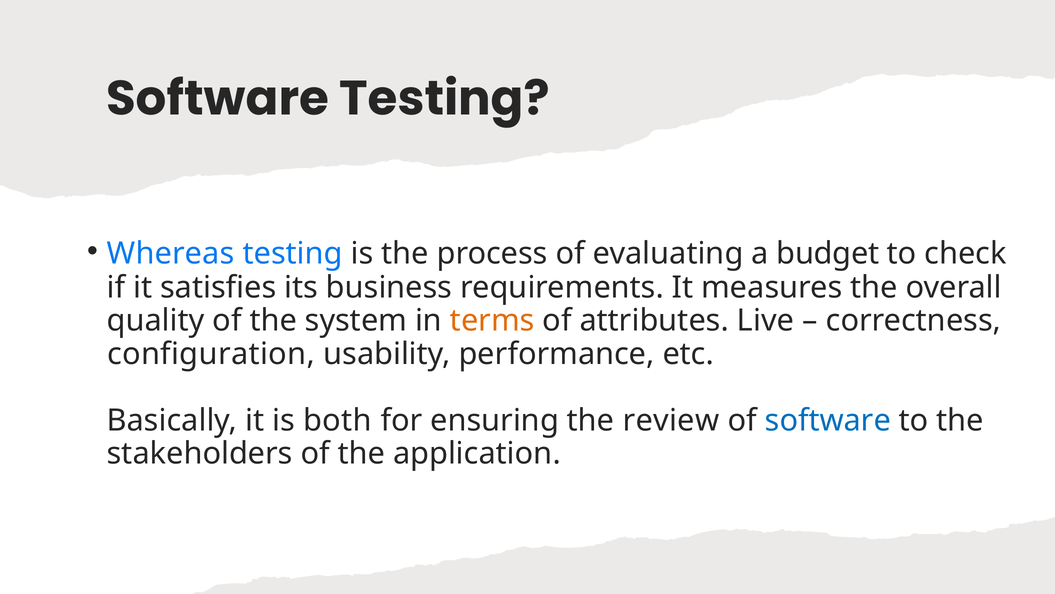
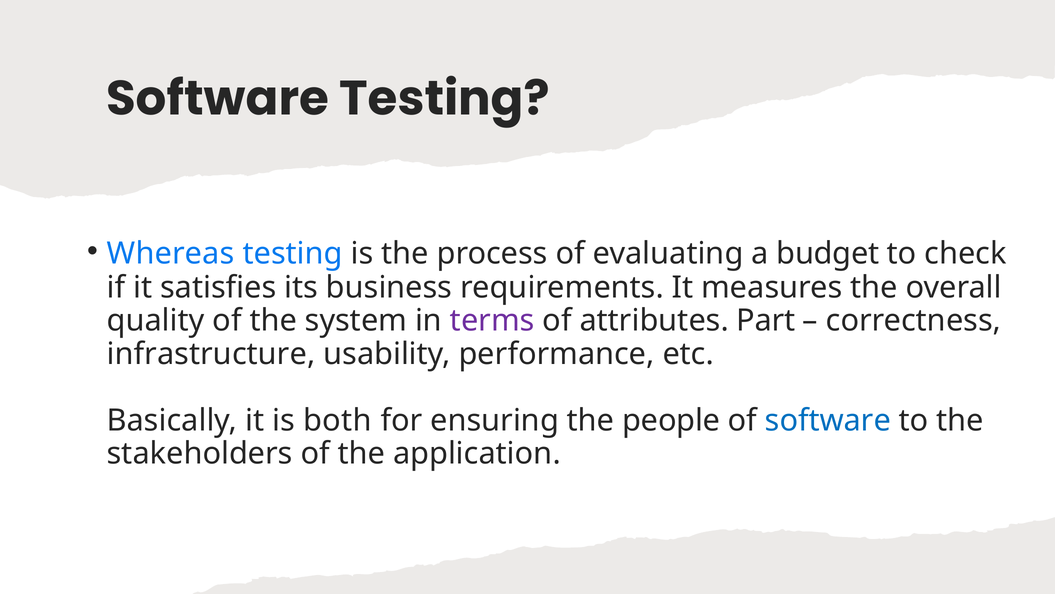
terms colour: orange -> purple
Live: Live -> Part
configuration: configuration -> infrastructure
review: review -> people
